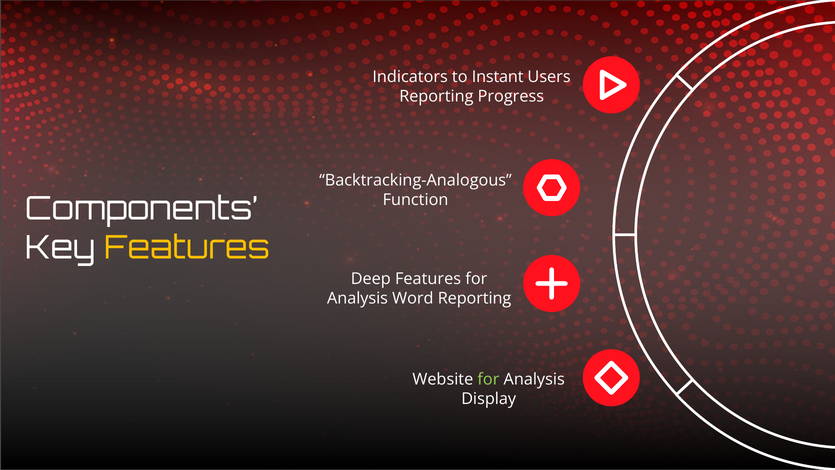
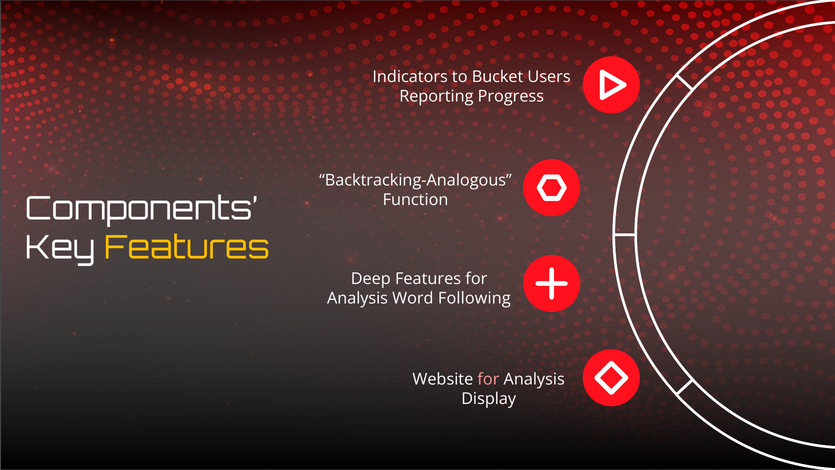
Instant: Instant -> Bucket
Word Reporting: Reporting -> Following
for at (488, 379) colour: light green -> pink
